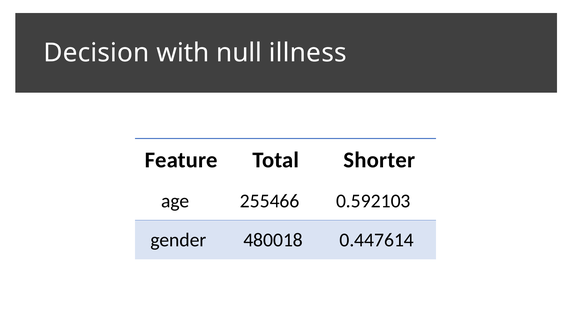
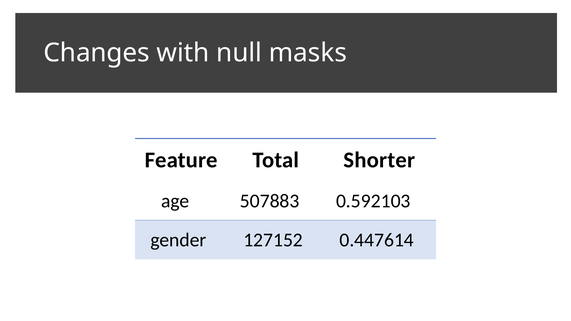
Decision: Decision -> Changes
illness: illness -> masks
255466: 255466 -> 507883
480018: 480018 -> 127152
